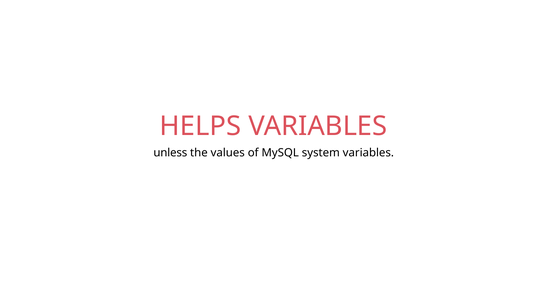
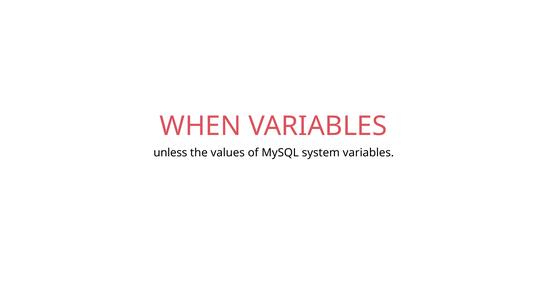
HELPS: HELPS -> WHEN
